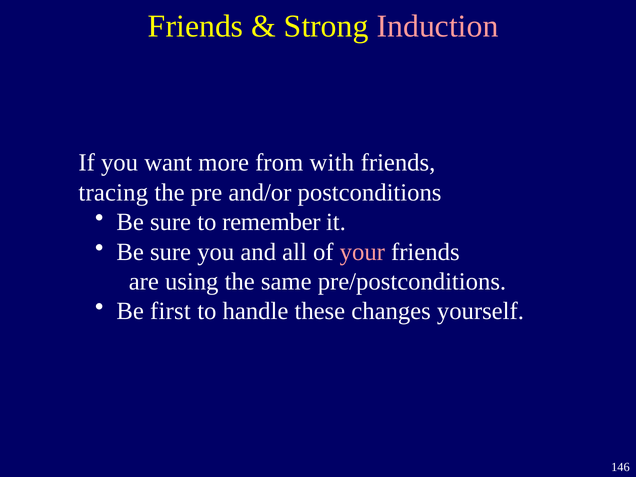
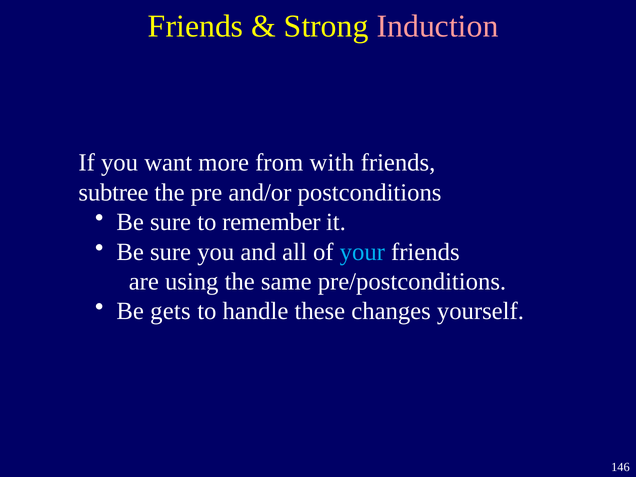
tracing: tracing -> subtree
your colour: pink -> light blue
first: first -> gets
